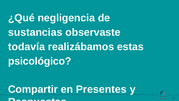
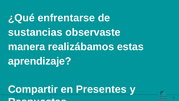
negligencia: negligencia -> enfrentarse
todavía: todavía -> manera
psicológico: psicológico -> aprendizaje
